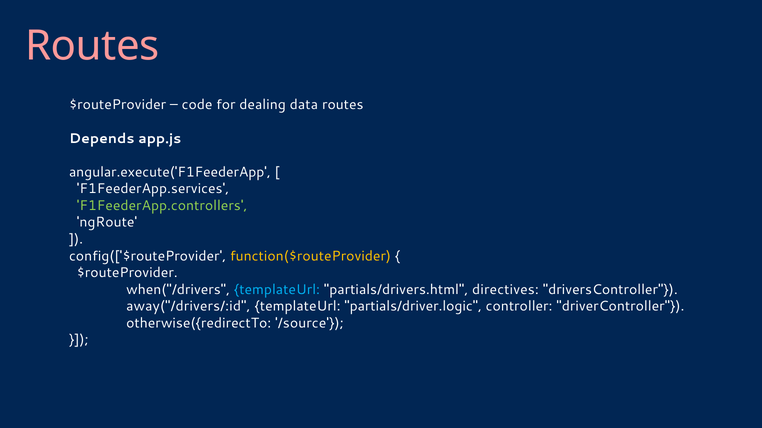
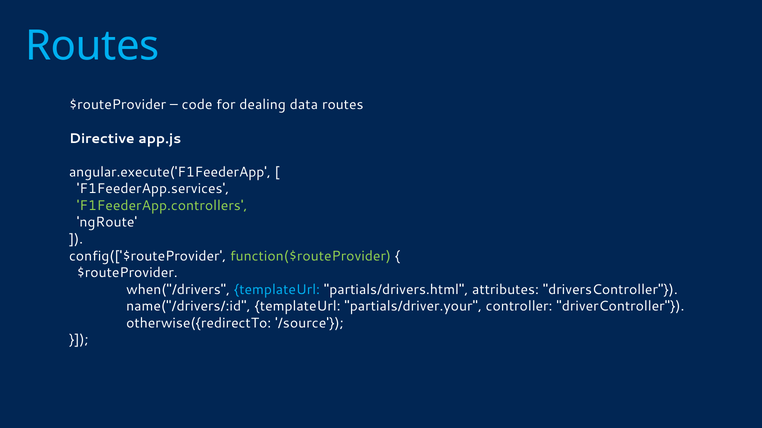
Routes at (92, 46) colour: pink -> light blue
Depends: Depends -> Directive
function($routeProvider colour: yellow -> light green
directives: directives -> attributes
away("/drivers/:id: away("/drivers/:id -> name("/drivers/:id
partials/driver.logic: partials/driver.logic -> partials/driver.your
